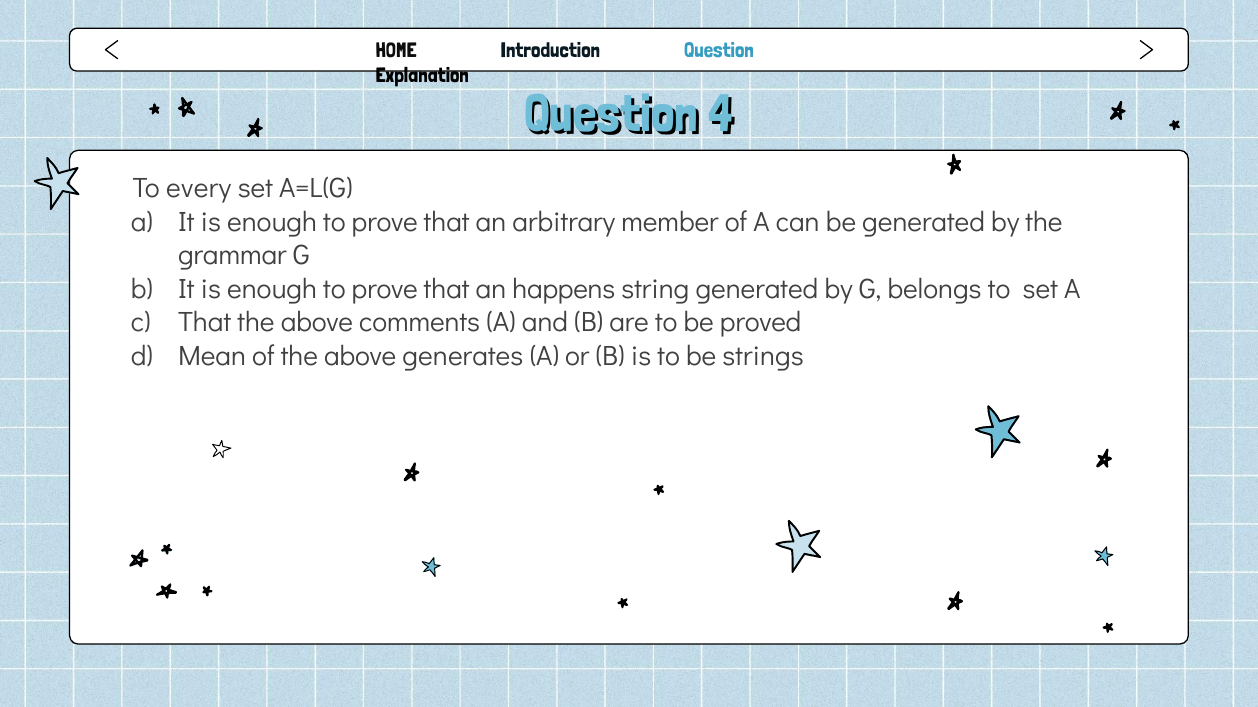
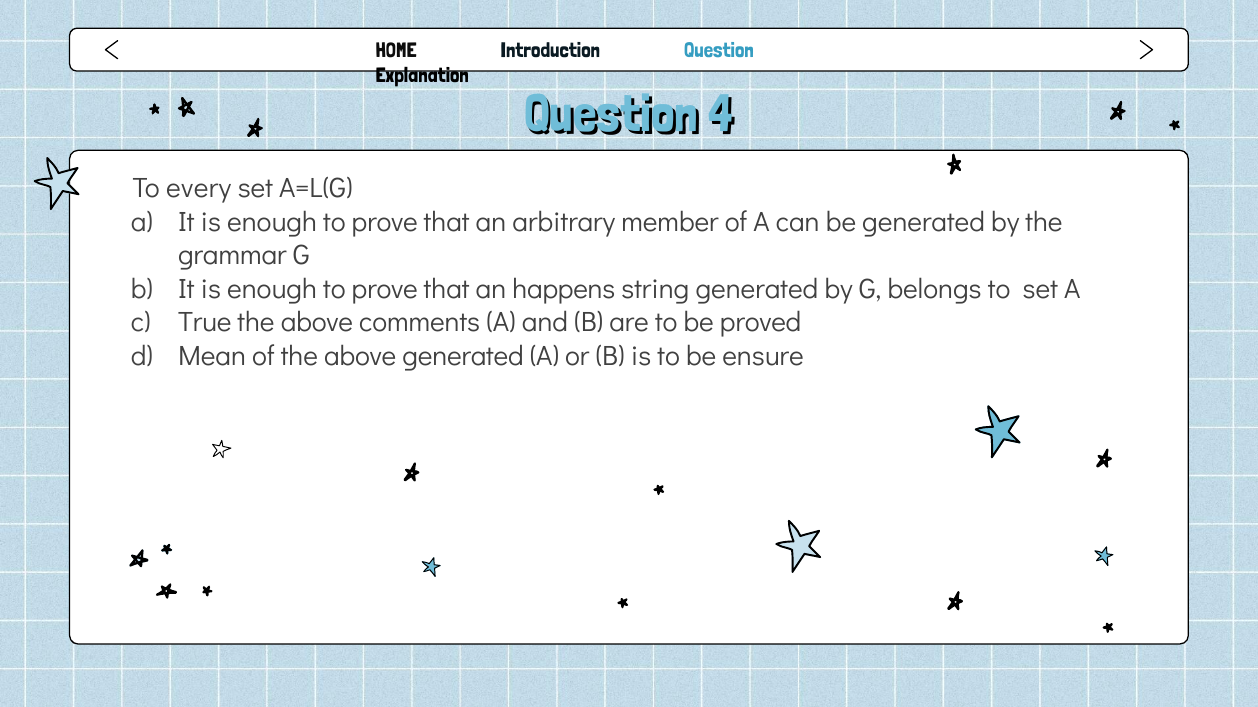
That at (205, 323): That -> True
above generates: generates -> generated
strings: strings -> ensure
